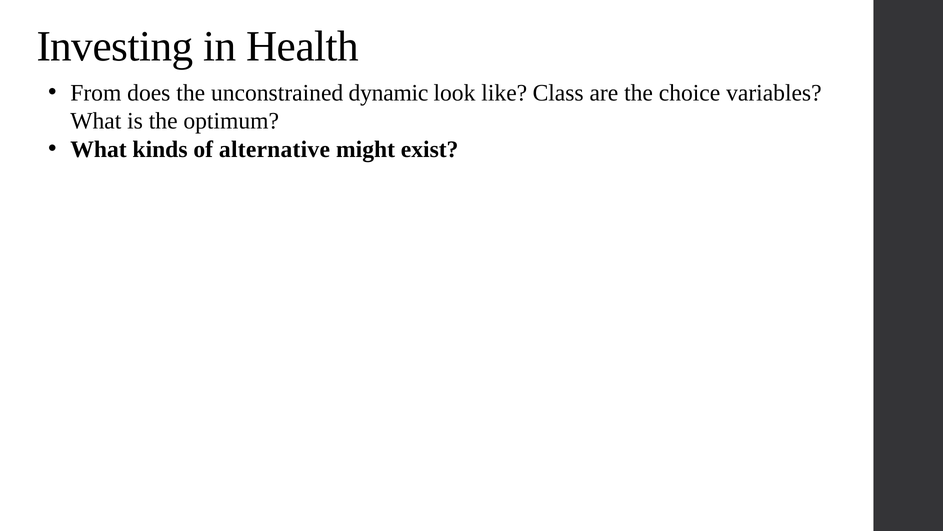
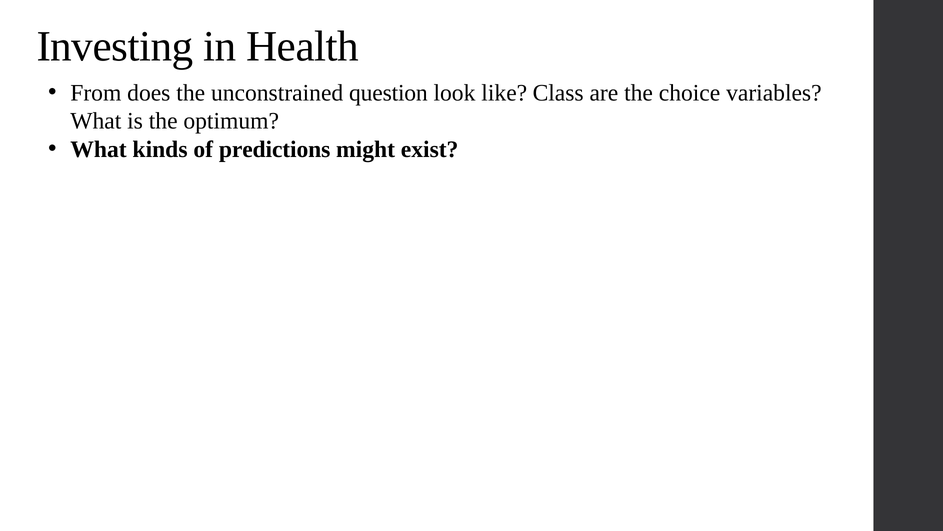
dynamic: dynamic -> question
alternative: alternative -> predictions
